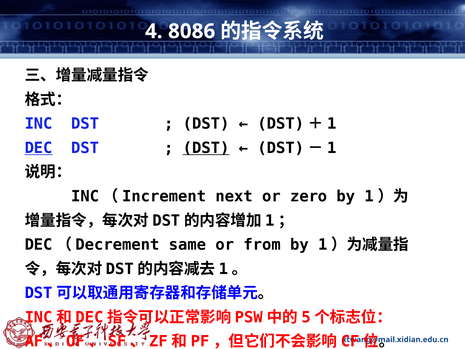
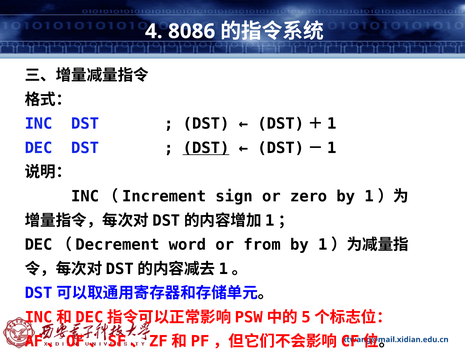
DEC underline: present -> none
next: next -> sign
same: same -> word
